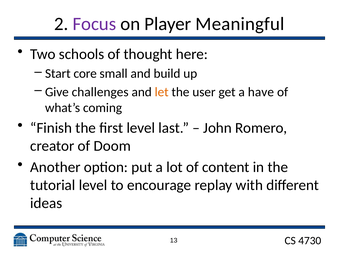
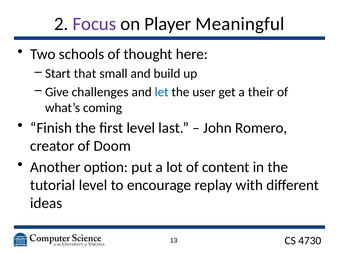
core: core -> that
let colour: orange -> blue
have: have -> their
